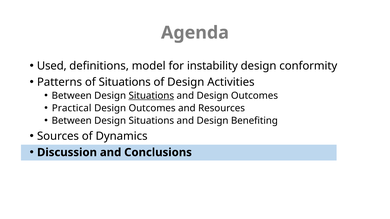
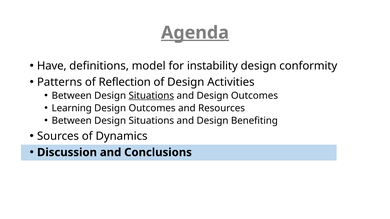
Agenda underline: none -> present
Used: Used -> Have
of Situations: Situations -> Reflection
Practical: Practical -> Learning
